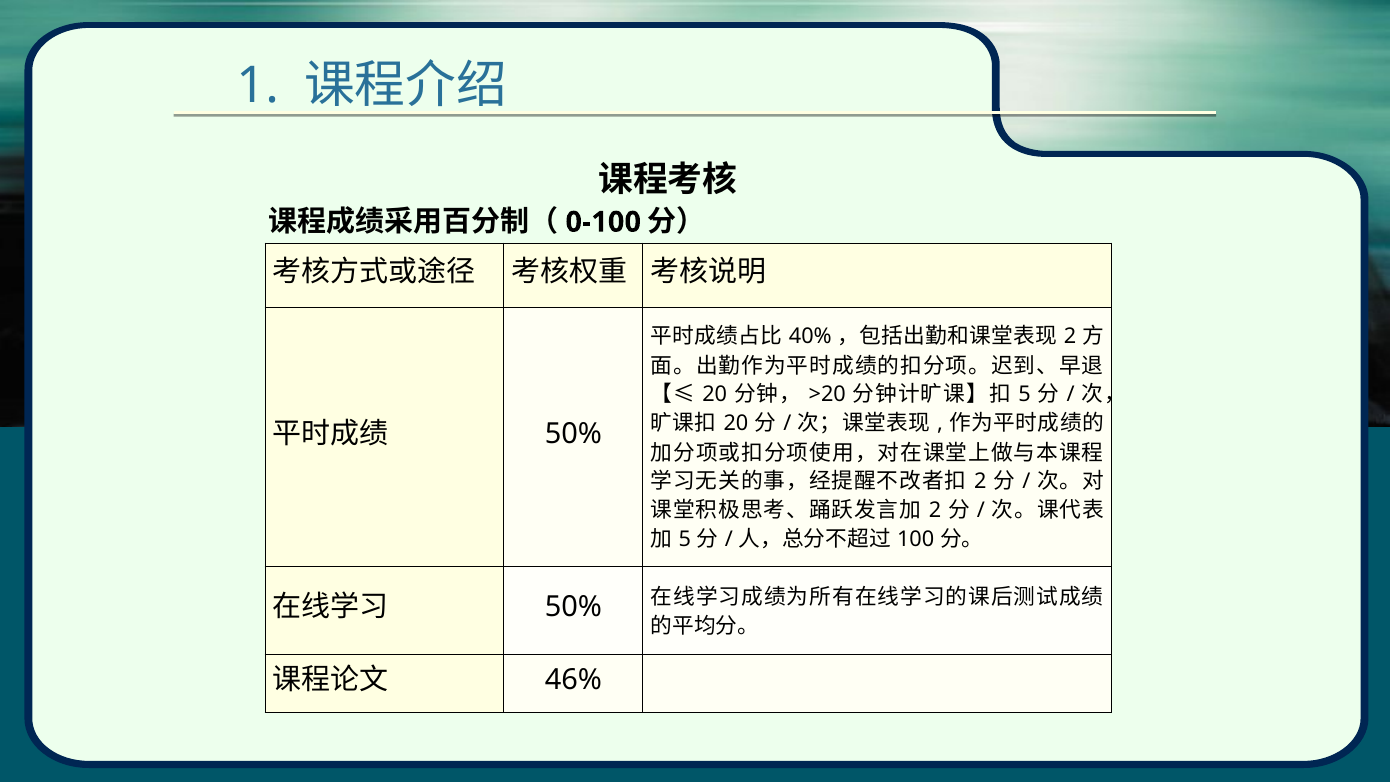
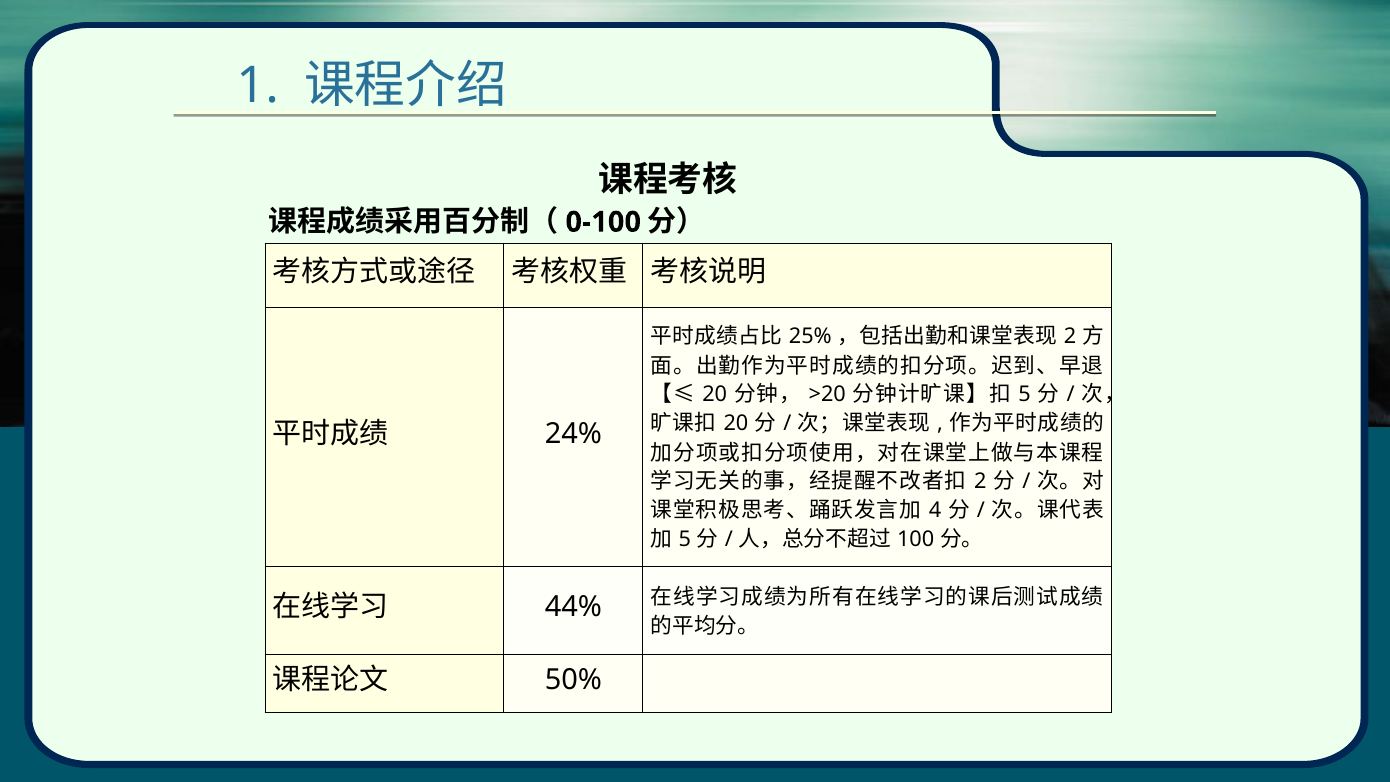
40%: 40% -> 25%
50% at (573, 434): 50% -> 24%
2 at (935, 511): 2 -> 4
50% at (573, 607): 50% -> 44%
46%: 46% -> 50%
